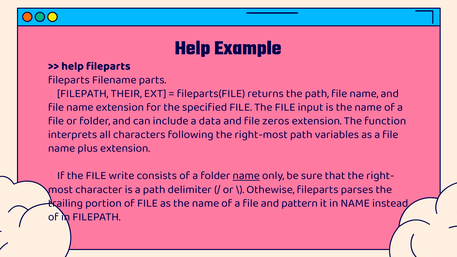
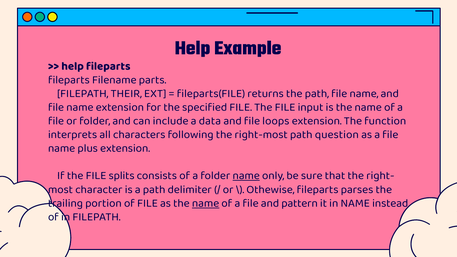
zeros: zeros -> loops
variables: variables -> question
write: write -> splits
name at (206, 203) underline: none -> present
